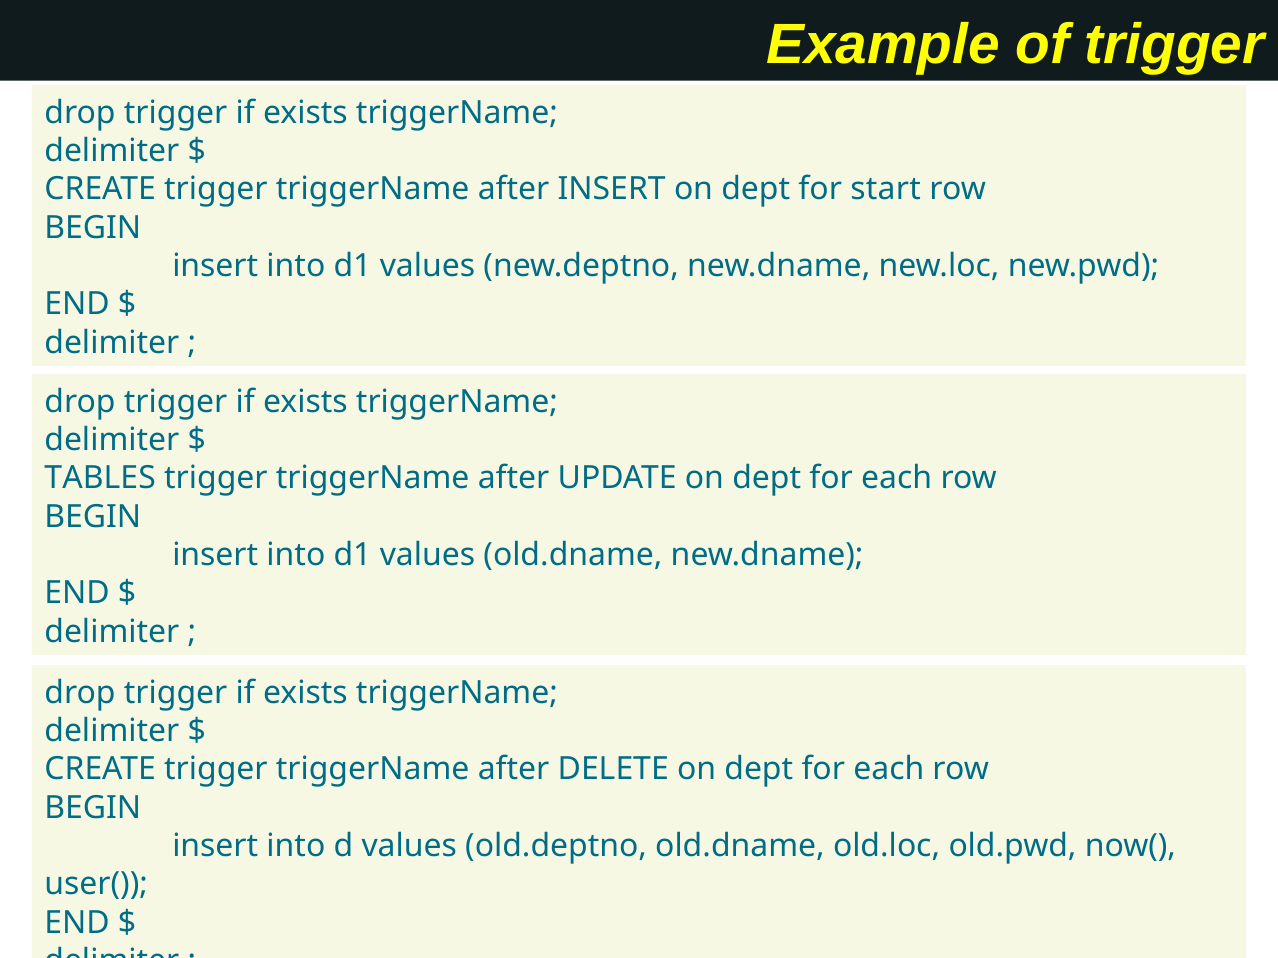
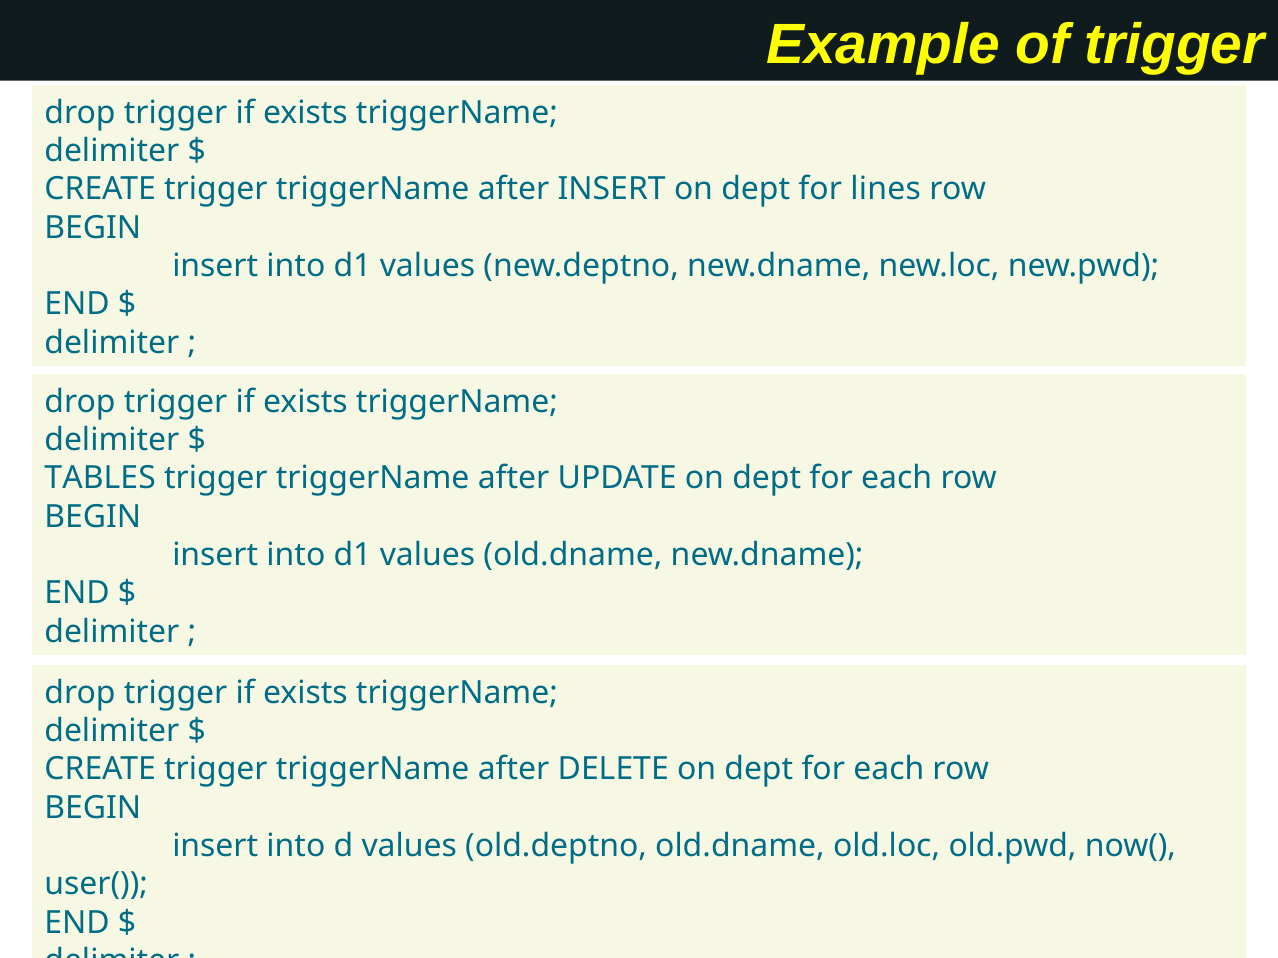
start: start -> lines
